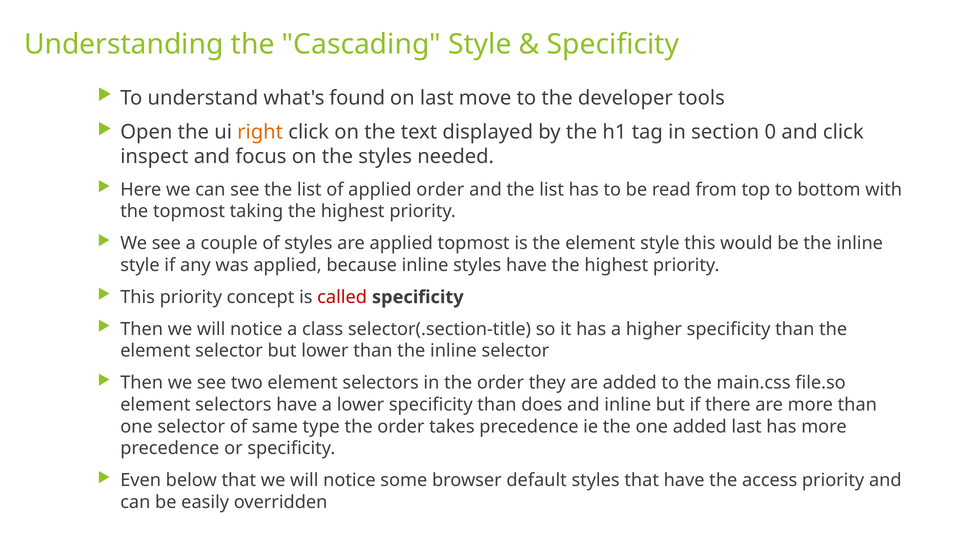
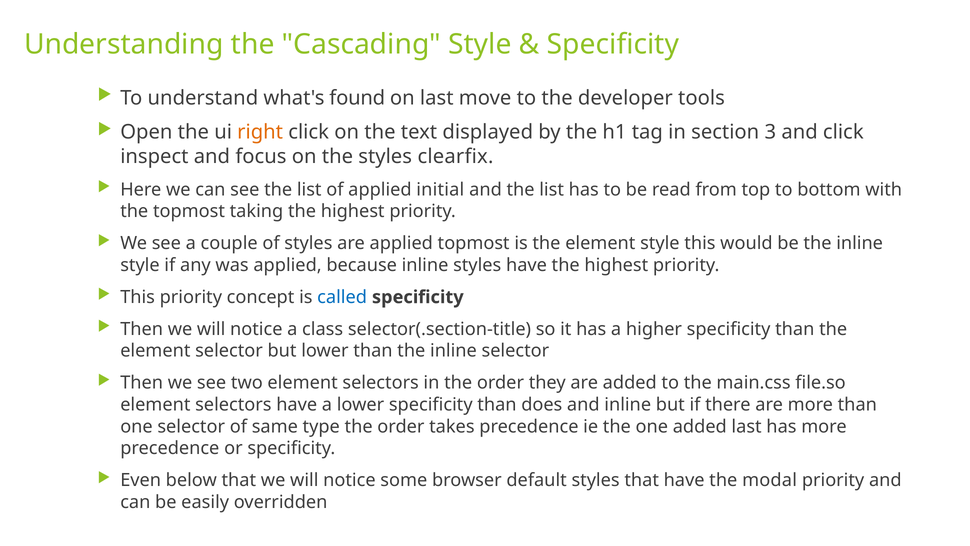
0: 0 -> 3
needed: needed -> clearfix
applied order: order -> initial
called colour: red -> blue
access: access -> modal
